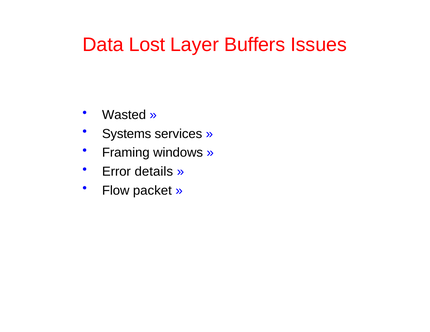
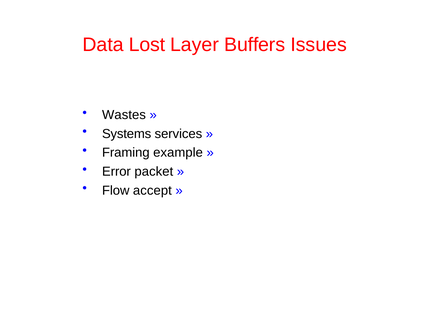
Wasted: Wasted -> Wastes
windows: windows -> example
details: details -> packet
packet: packet -> accept
